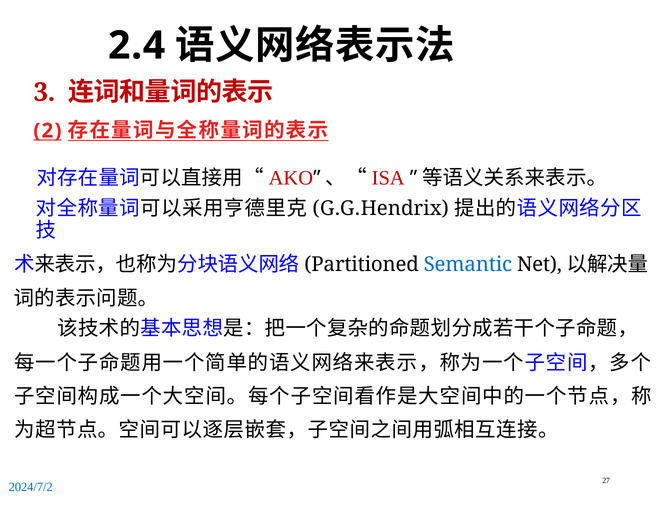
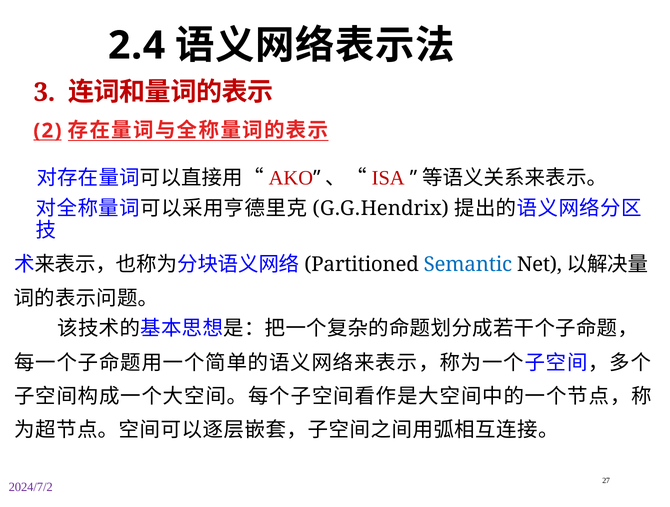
2024/7/2 colour: blue -> purple
